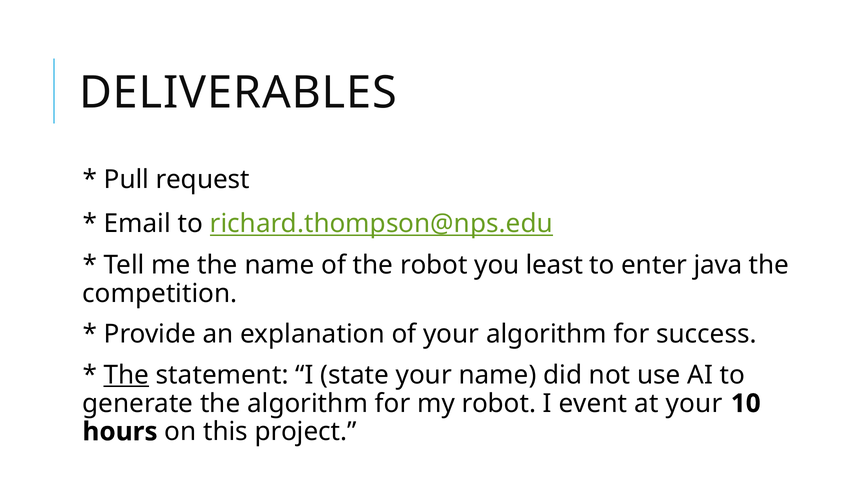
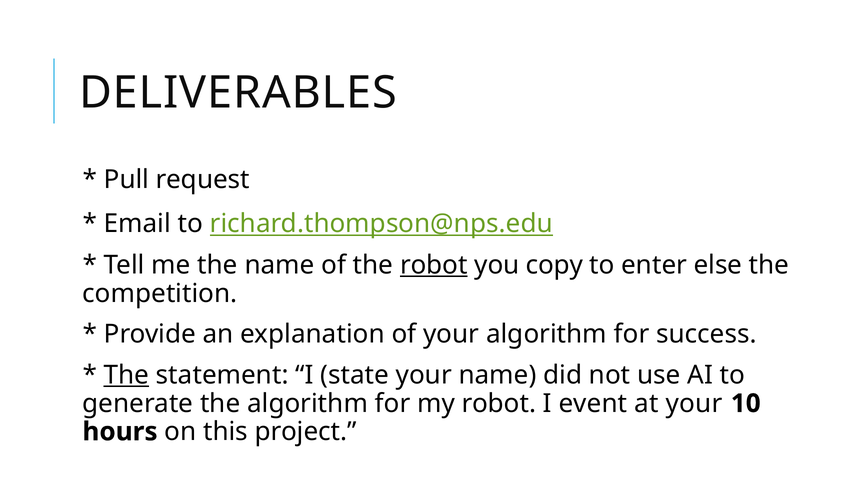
robot at (434, 265) underline: none -> present
least: least -> copy
java: java -> else
